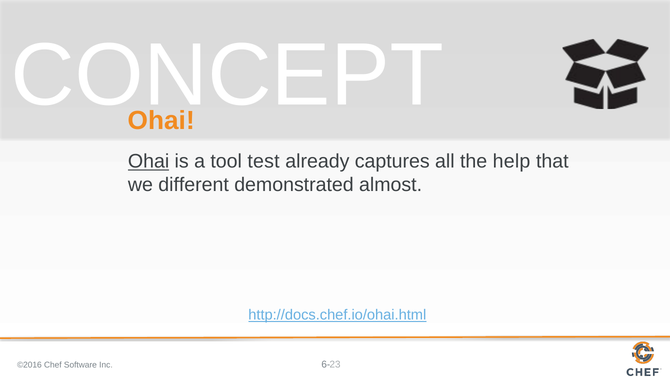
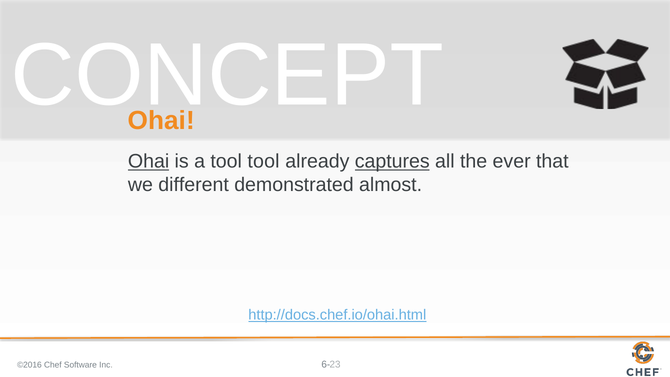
tool test: test -> tool
captures underline: none -> present
help: help -> ever
